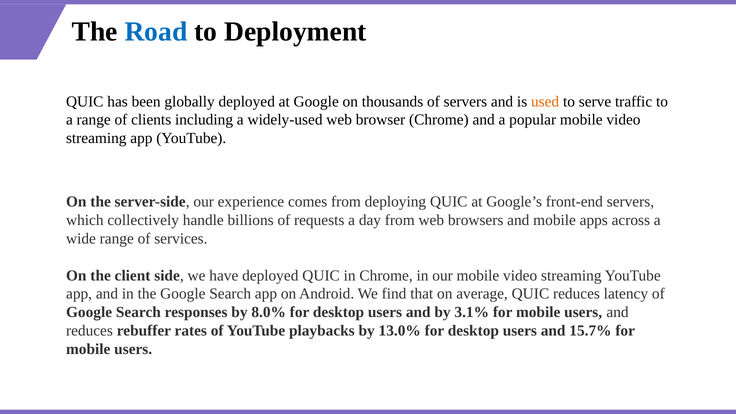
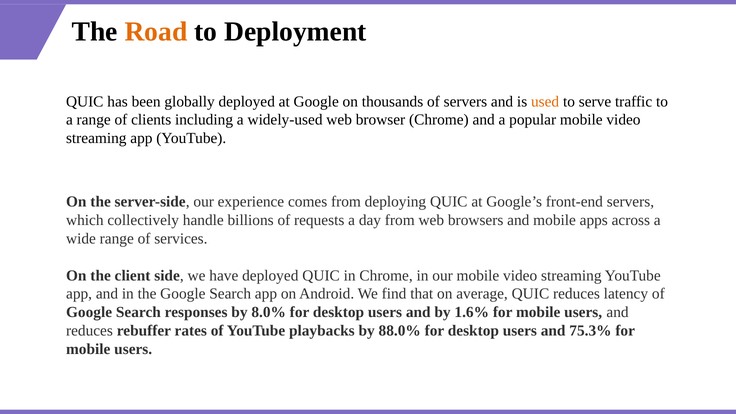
Road colour: blue -> orange
3.1%: 3.1% -> 1.6%
13.0%: 13.0% -> 88.0%
15.7%: 15.7% -> 75.3%
